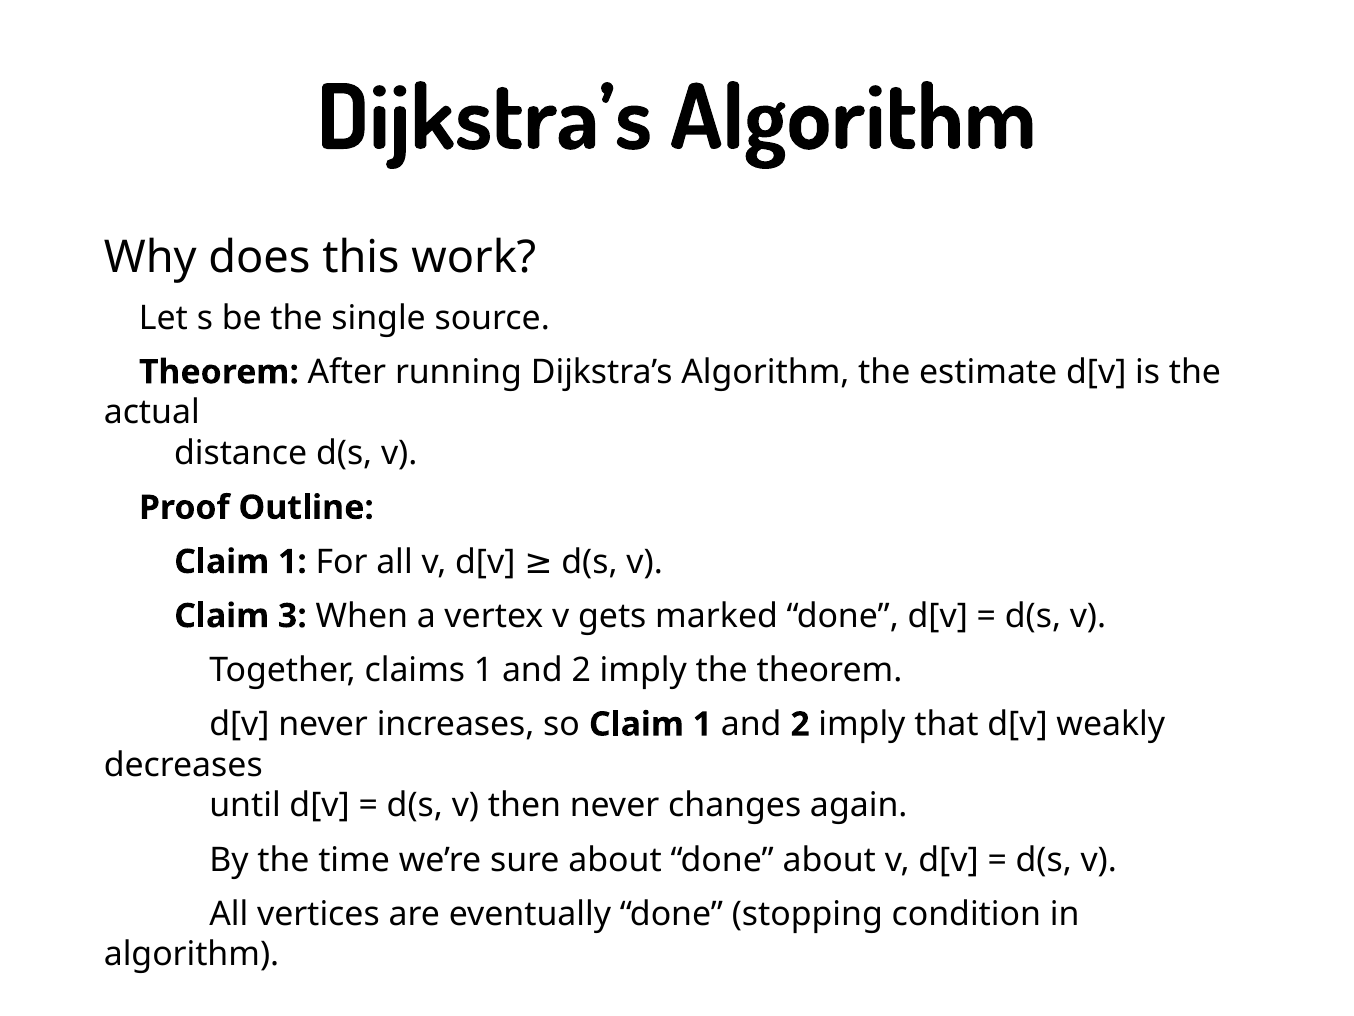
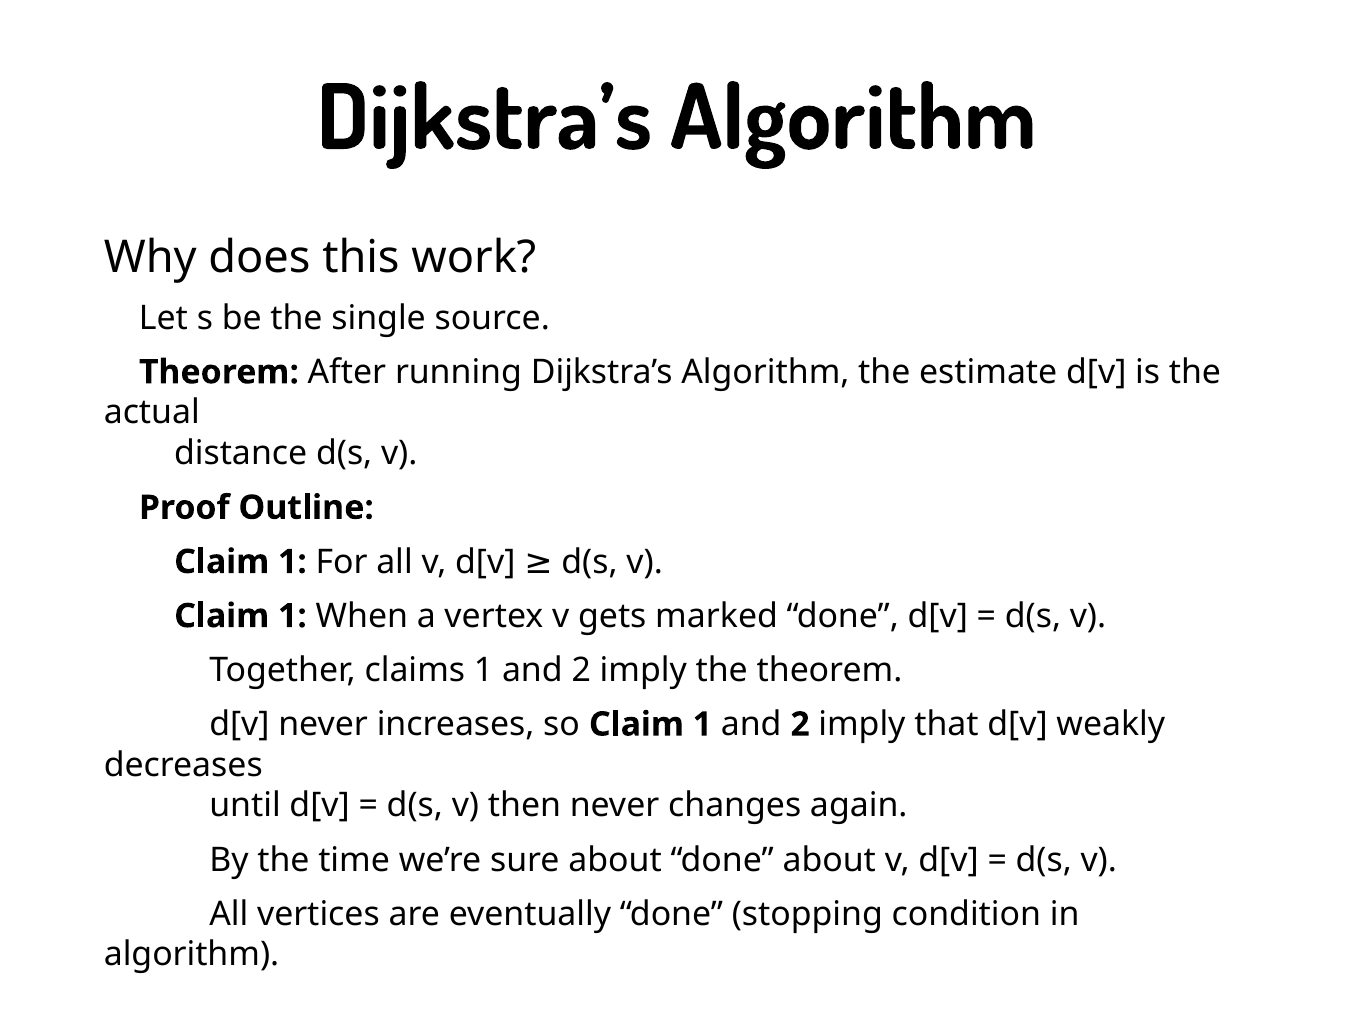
3 at (292, 616): 3 -> 1
